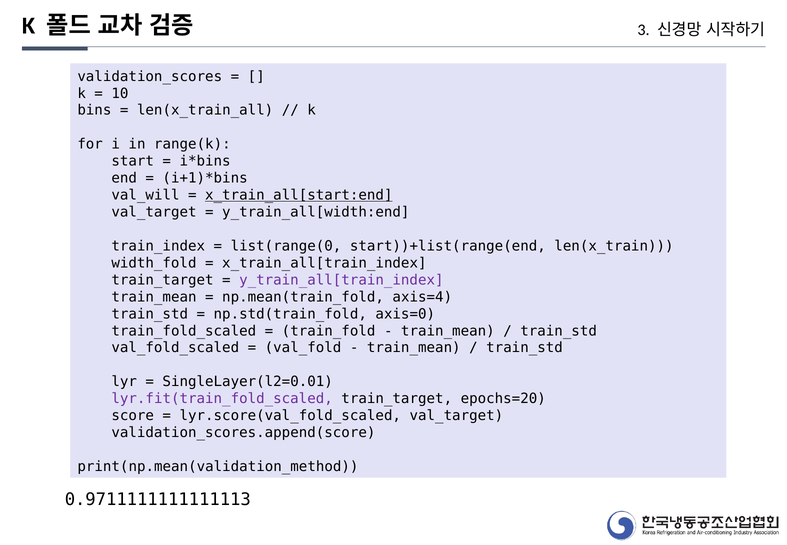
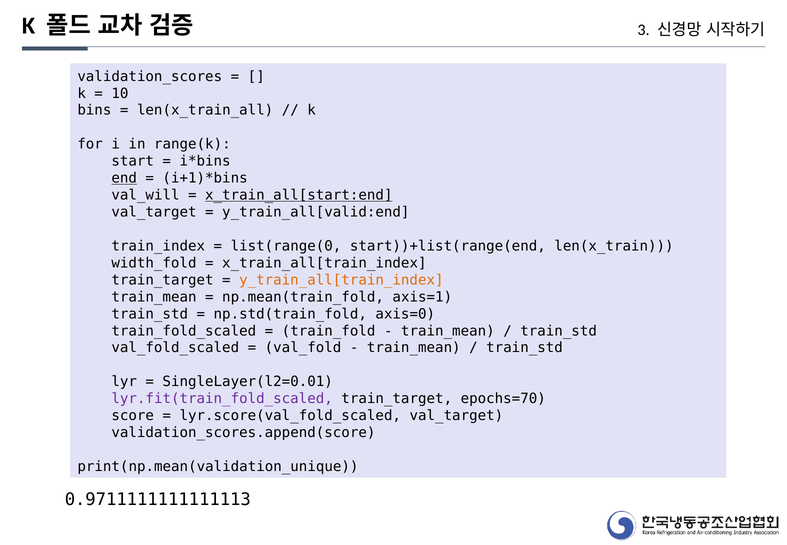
end underline: none -> present
y_train_all[width:end: y_train_all[width:end -> y_train_all[valid:end
y_train_all[train_index colour: purple -> orange
axis=4: axis=4 -> axis=1
epochs=20: epochs=20 -> epochs=70
print(np.mean(validation_method: print(np.mean(validation_method -> print(np.mean(validation_unique
